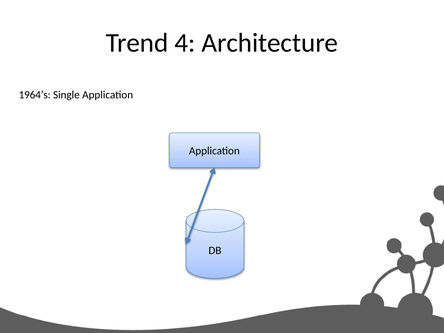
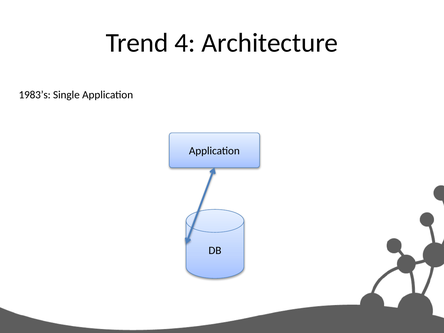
1964’s: 1964’s -> 1983’s
